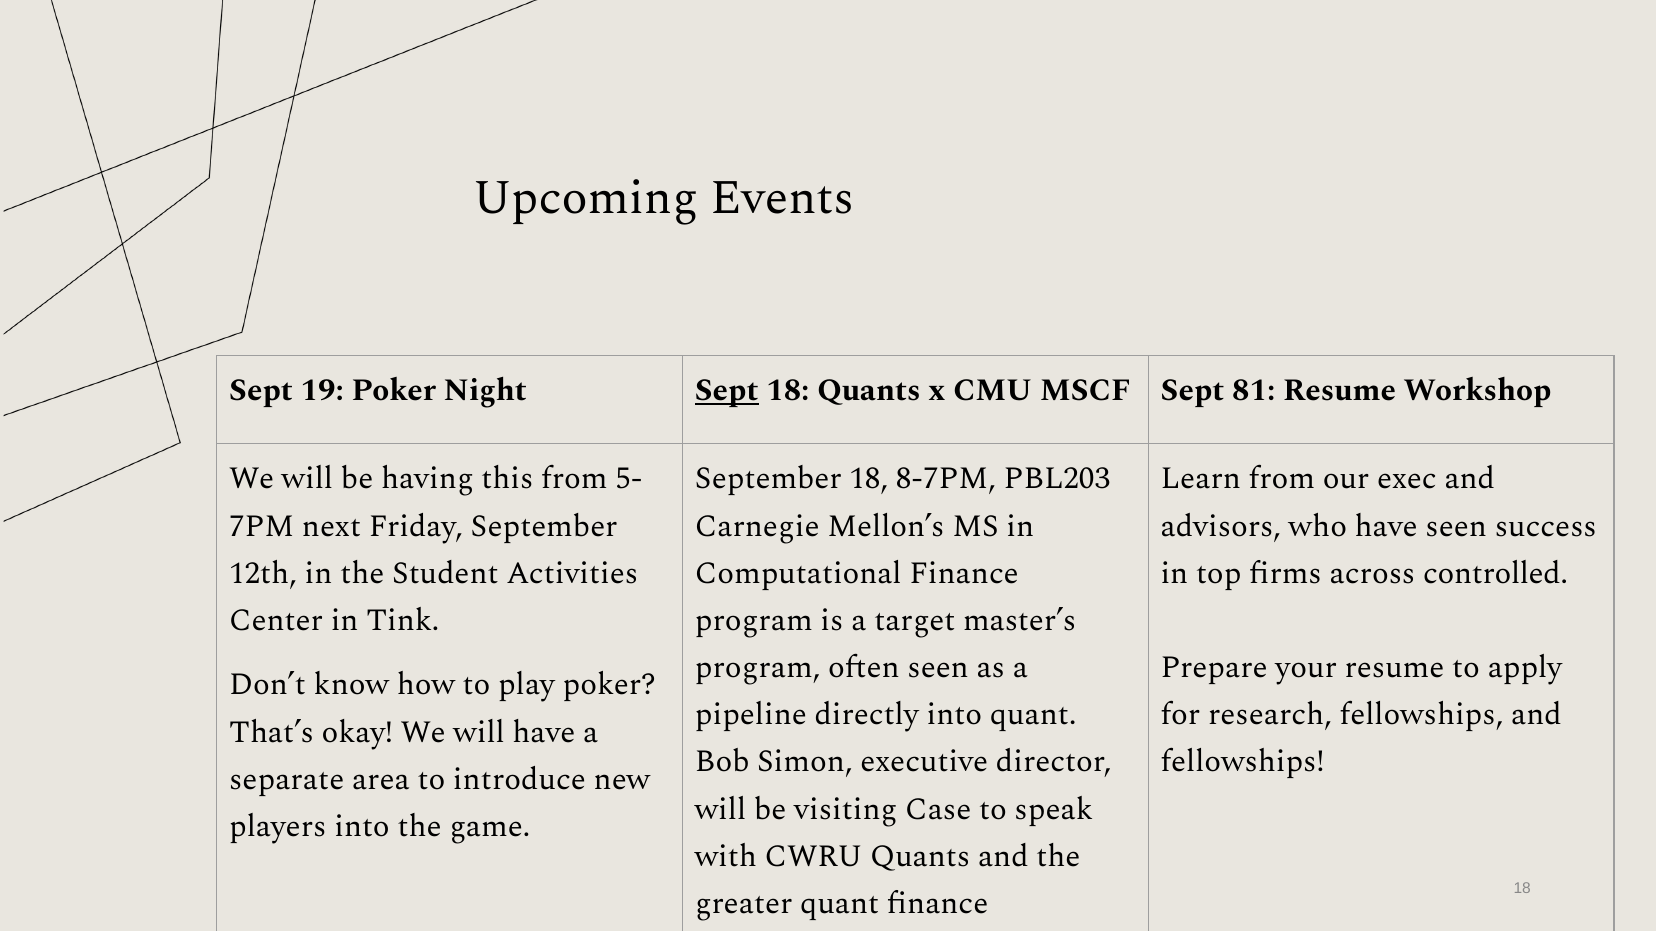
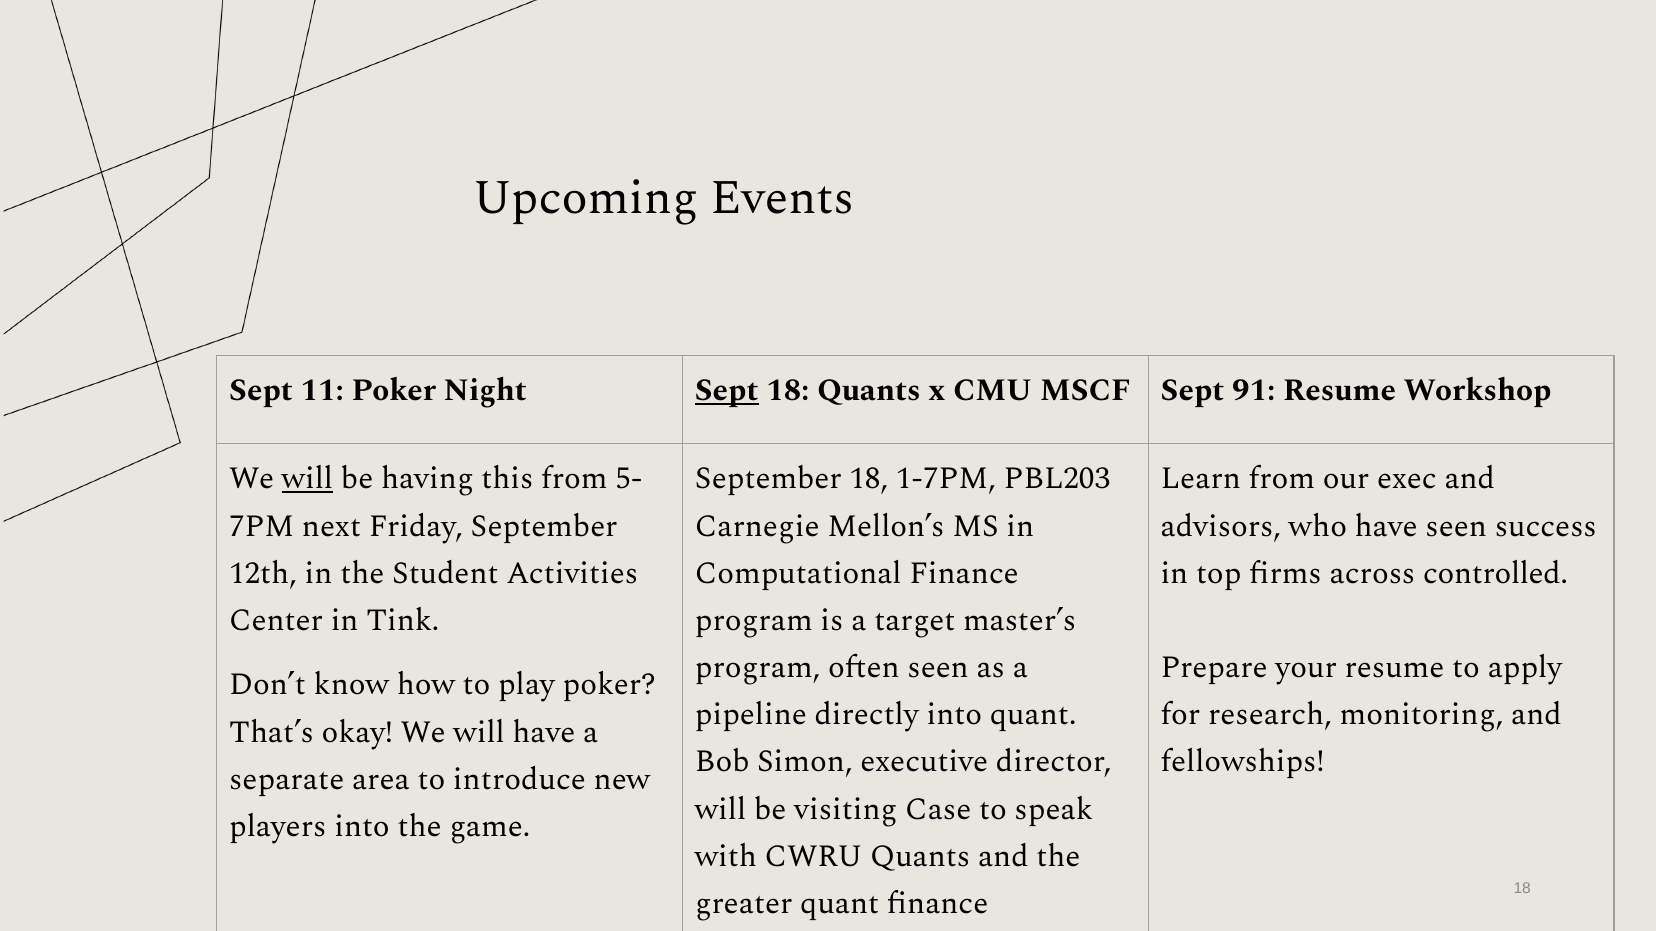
19: 19 -> 11
81: 81 -> 91
will at (307, 479) underline: none -> present
8-7PM: 8-7PM -> 1-7PM
research fellowships: fellowships -> monitoring
